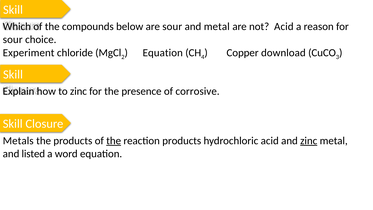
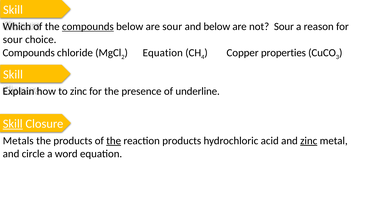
compounds at (88, 27) underline: none -> present
and metal: metal -> below
not Acid: Acid -> Sour
Experiment at (29, 53): Experiment -> Compounds
download: download -> properties
corrosive: corrosive -> underline
Skill at (13, 124) underline: none -> present
listed: listed -> circle
